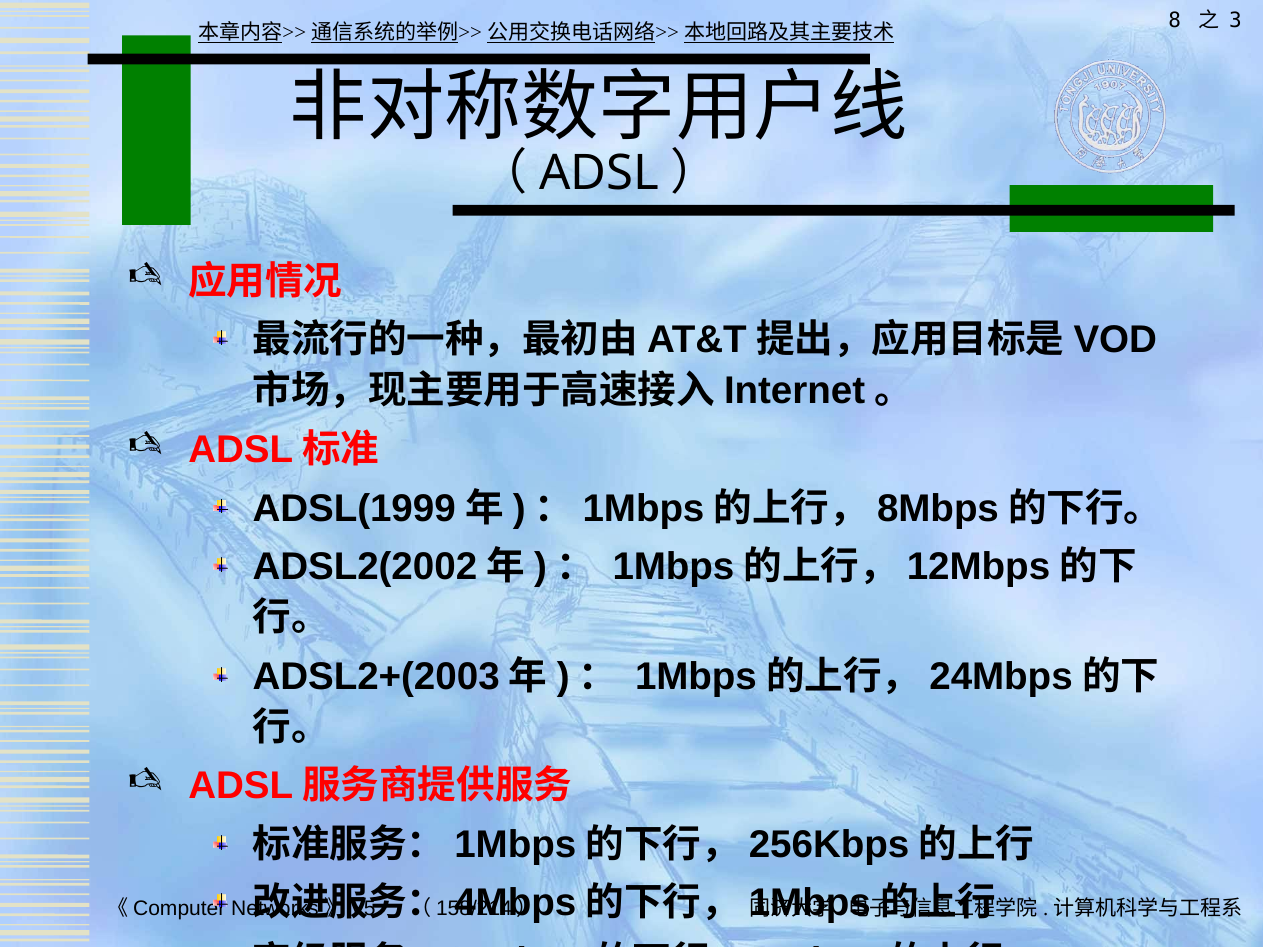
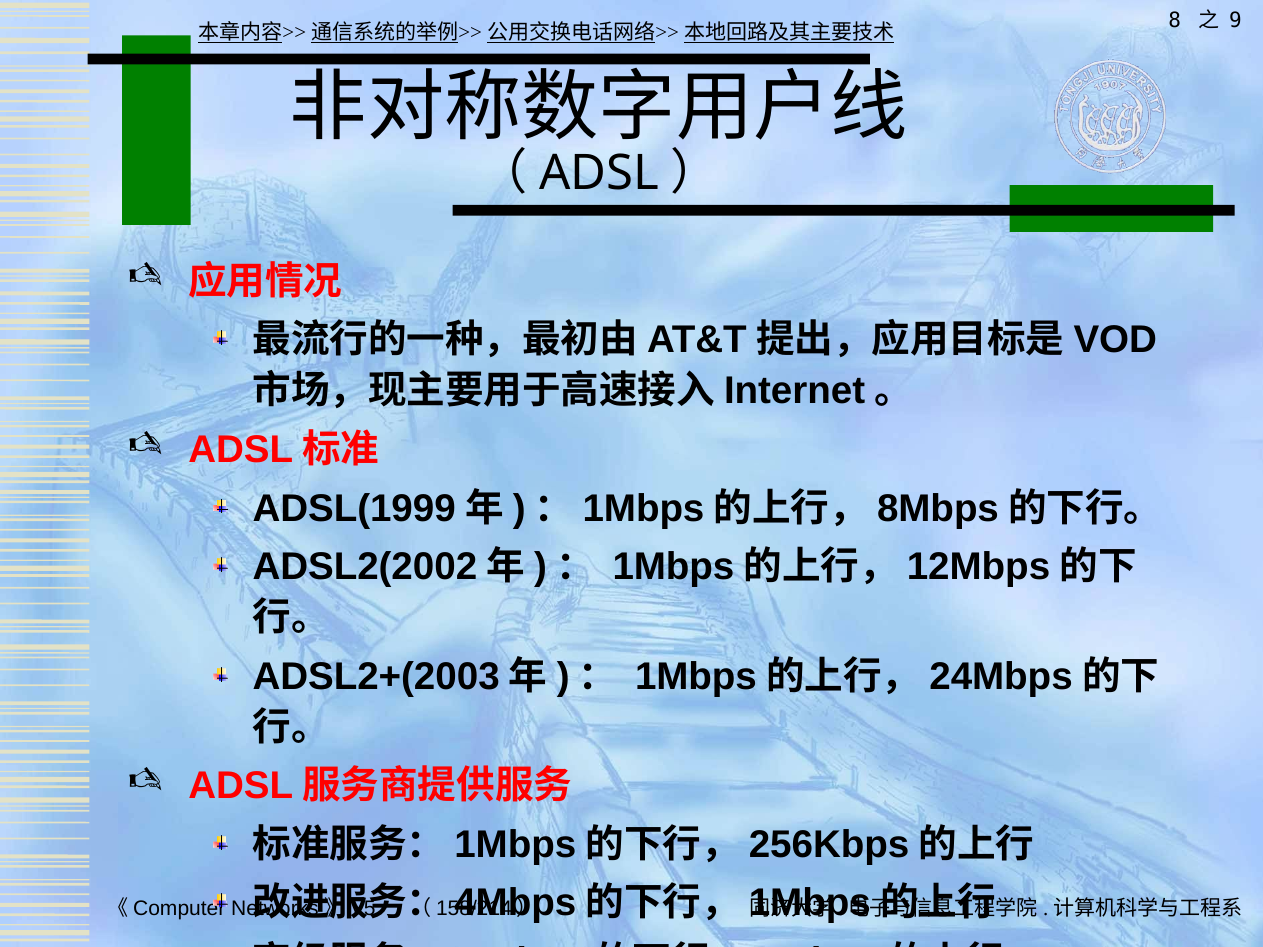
3: 3 -> 9
